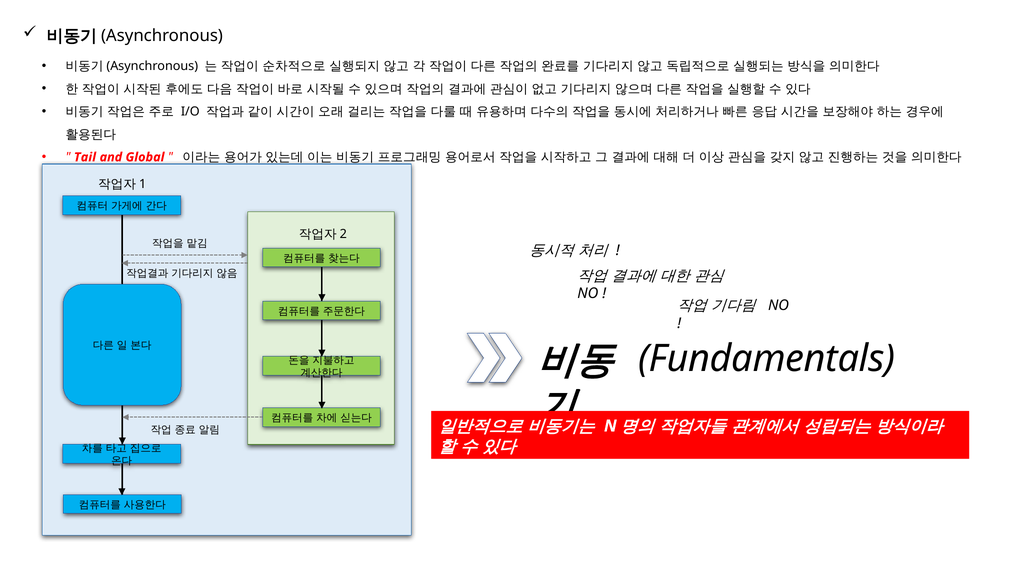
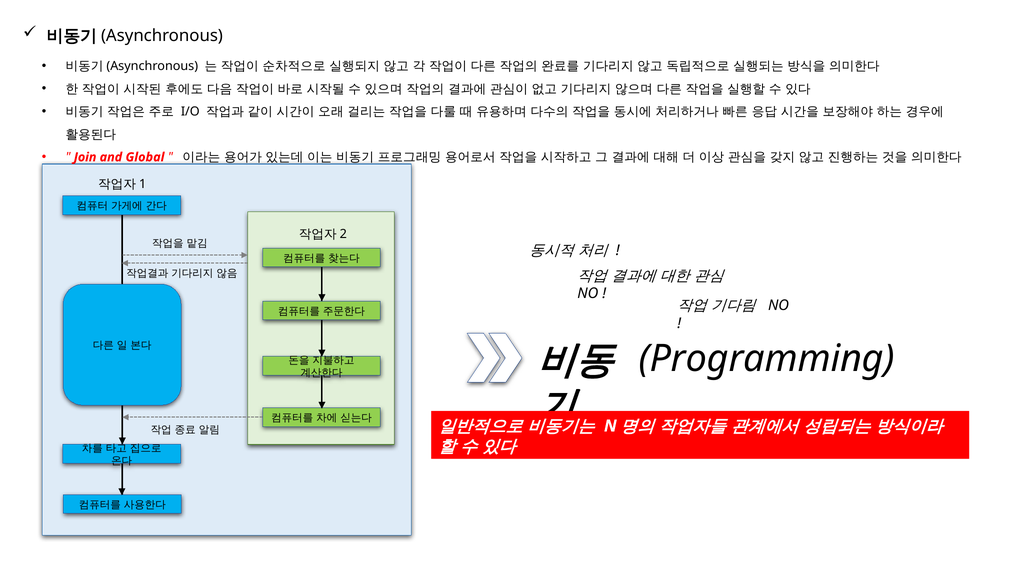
Tail: Tail -> Join
Fundamentals: Fundamentals -> Programming
